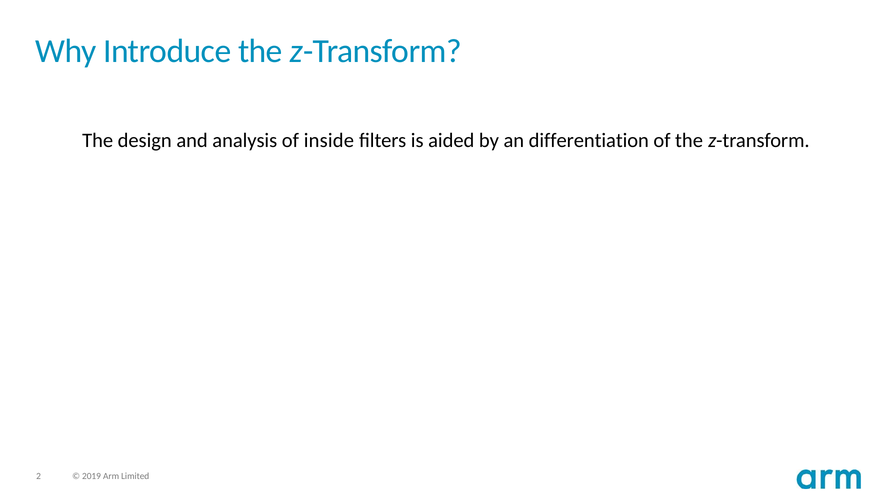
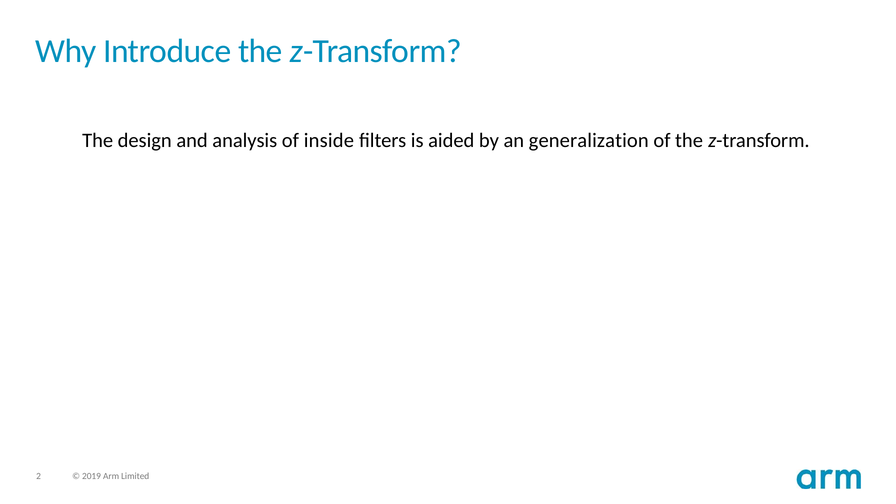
differentiation: differentiation -> generalization
